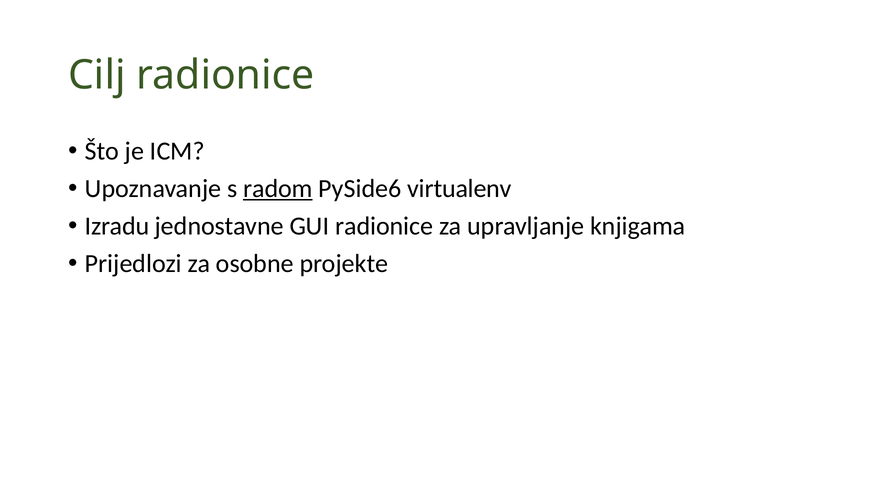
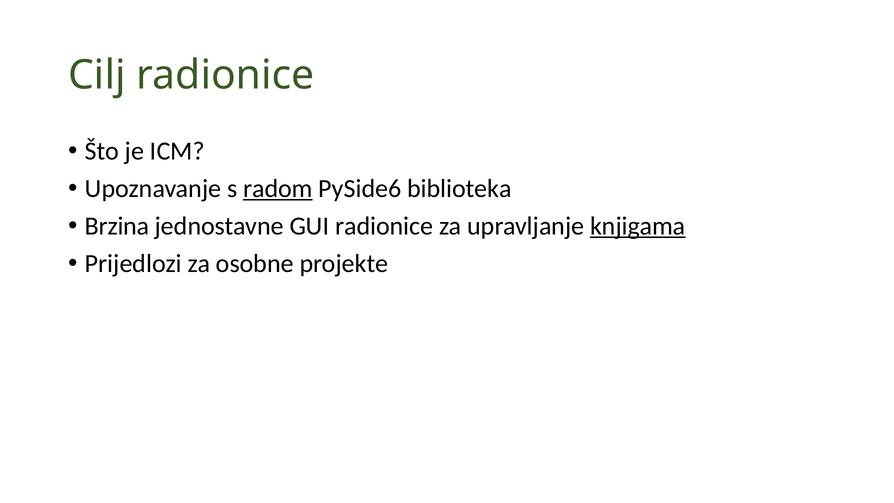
virtualenv: virtualenv -> biblioteka
Izradu: Izradu -> Brzina
knjigama underline: none -> present
